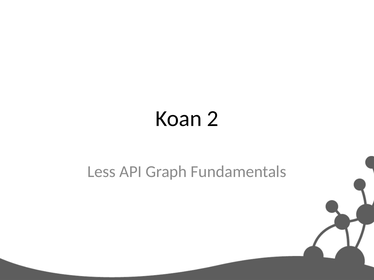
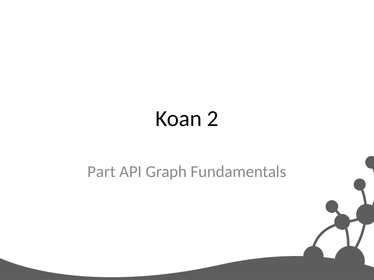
Less: Less -> Part
